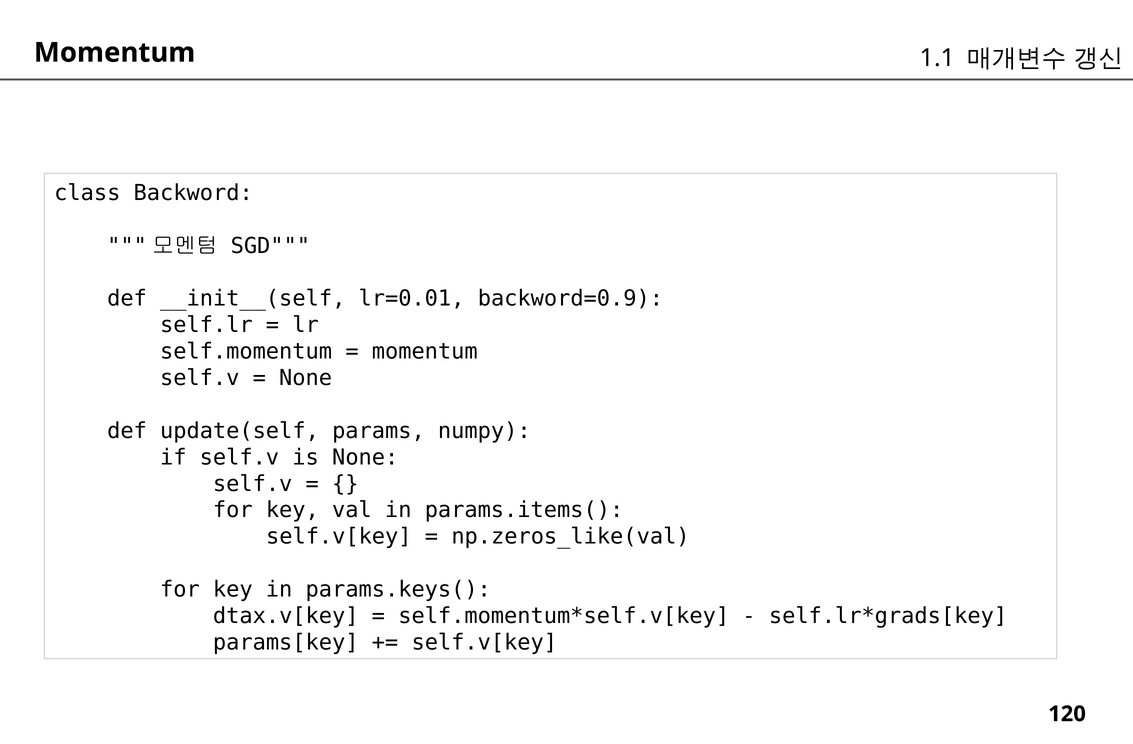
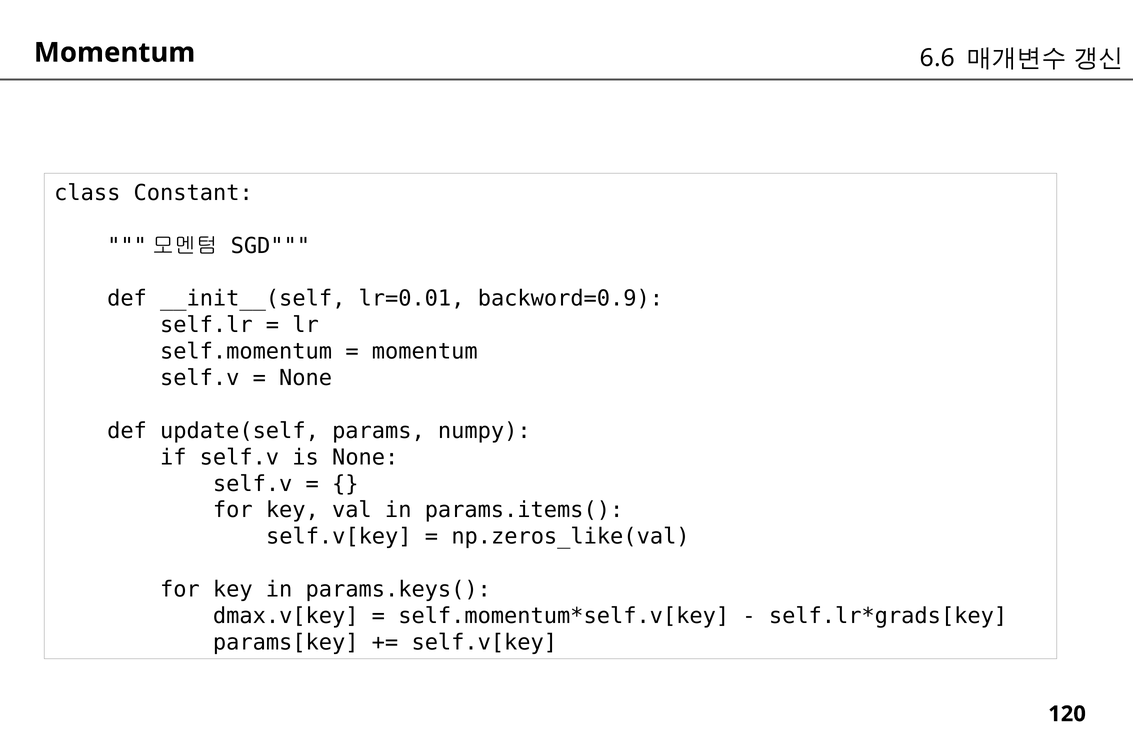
1.1: 1.1 -> 6.6
Backword: Backword -> Constant
dtax.v[key: dtax.v[key -> dmax.v[key
